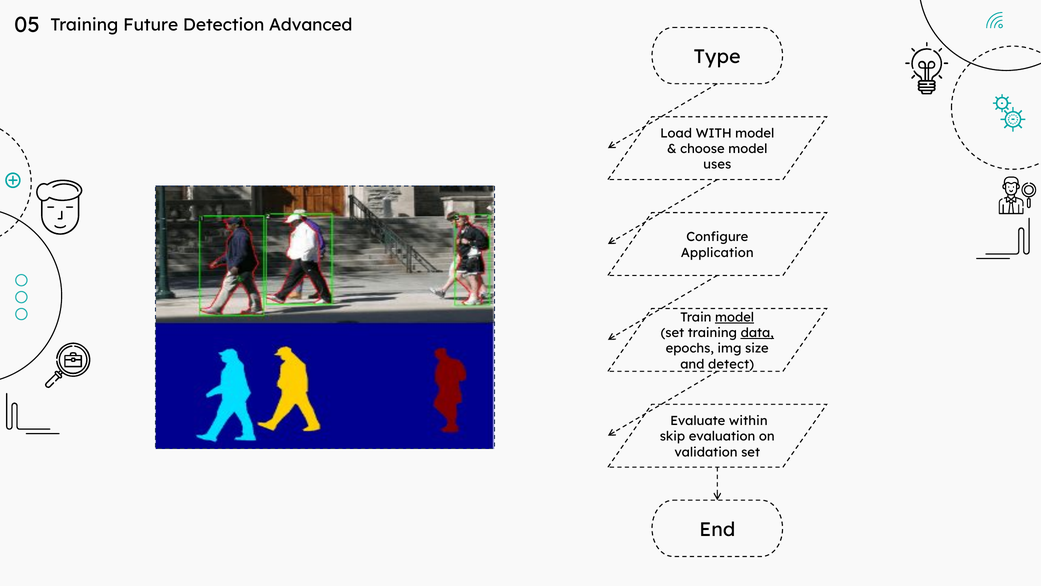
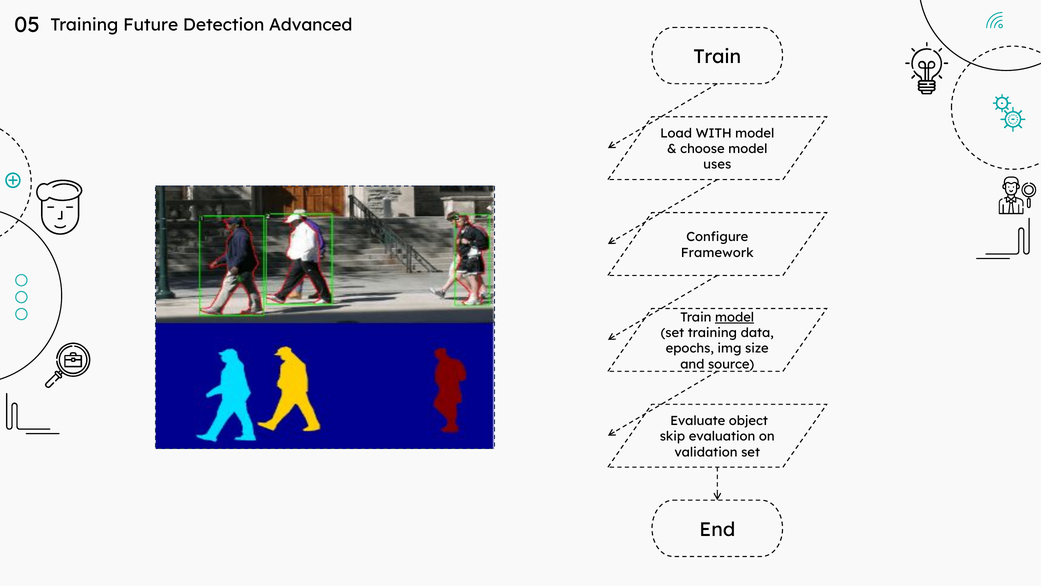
Type at (717, 57): Type -> Train
Application: Application -> Framework
data underline: present -> none
detect: detect -> source
within: within -> object
